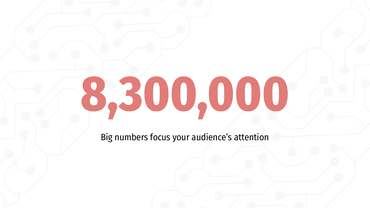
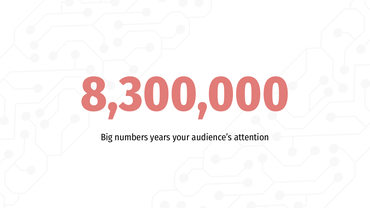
focus: focus -> years
